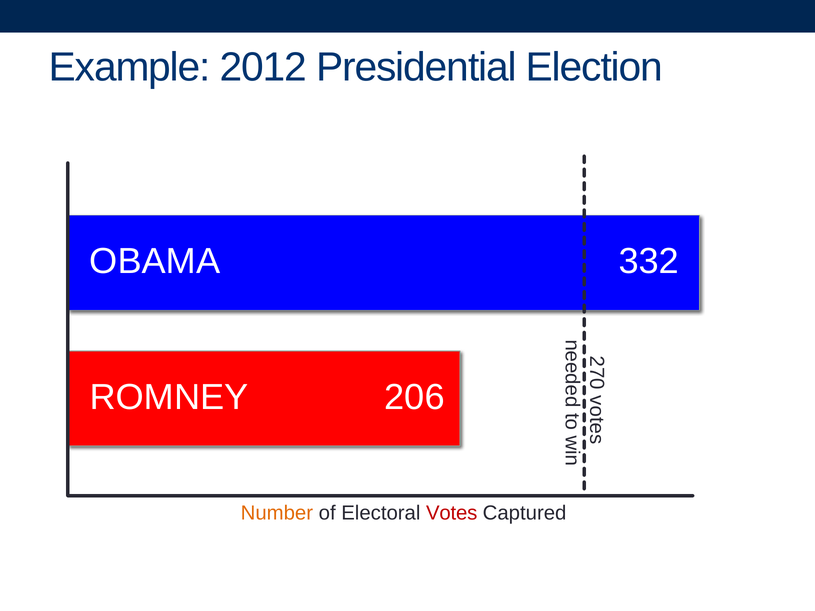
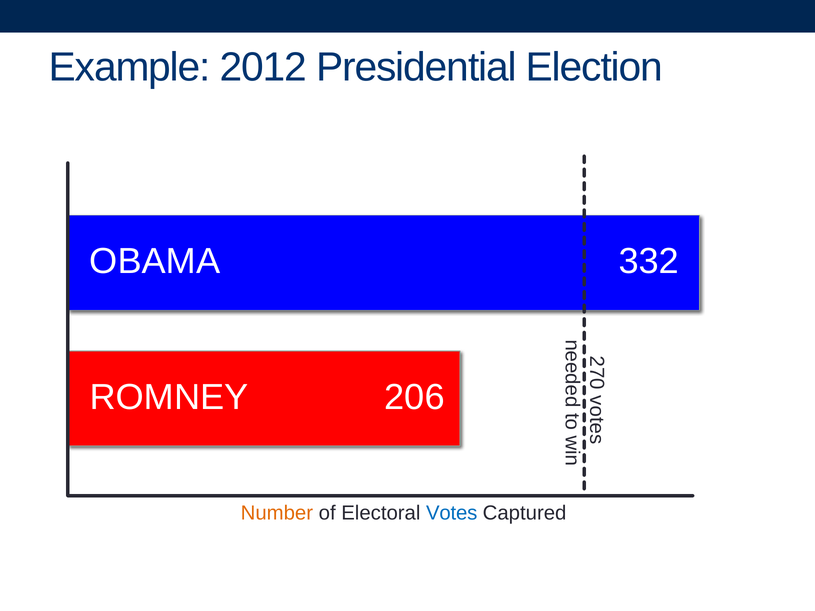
Votes colour: red -> blue
